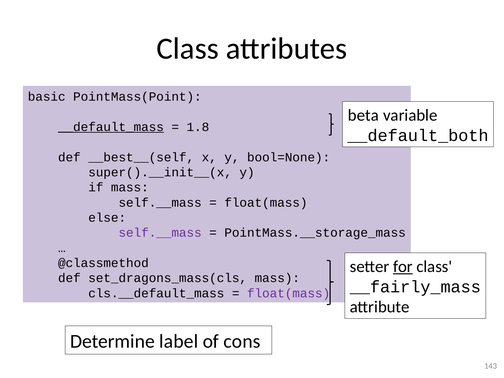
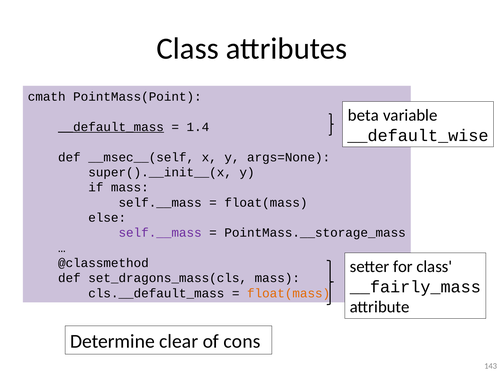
basic: basic -> cmath
1.8: 1.8 -> 1.4
__default_both: __default_both -> __default_wise
__best__(self: __best__(self -> __msec__(self
bool=None: bool=None -> args=None
for underline: present -> none
float(mass at (289, 293) colour: purple -> orange
label: label -> clear
